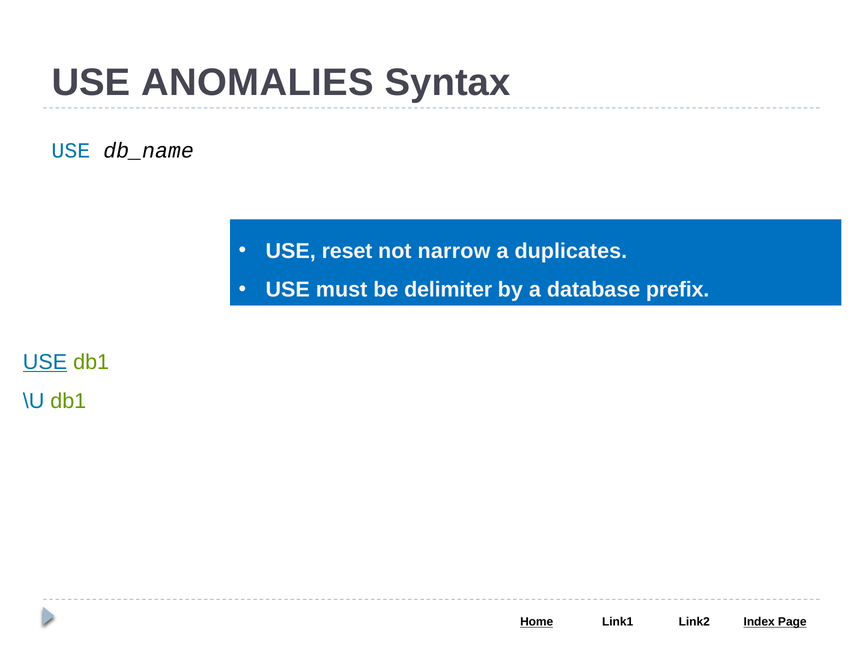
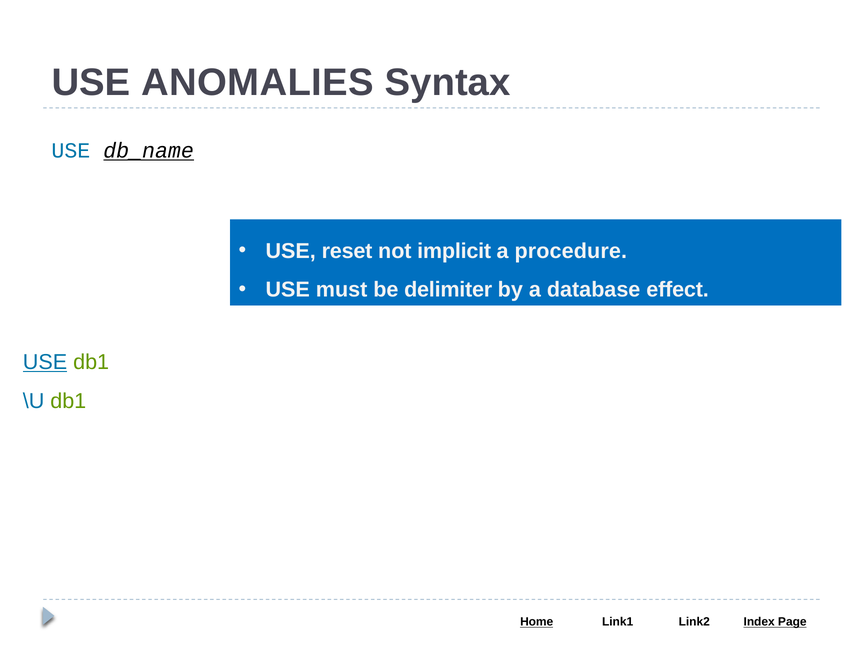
db_name underline: none -> present
narrow: narrow -> implicit
duplicates: duplicates -> procedure
prefix: prefix -> effect
